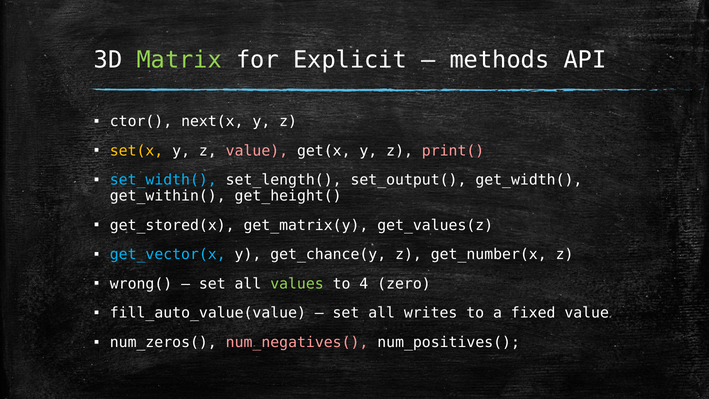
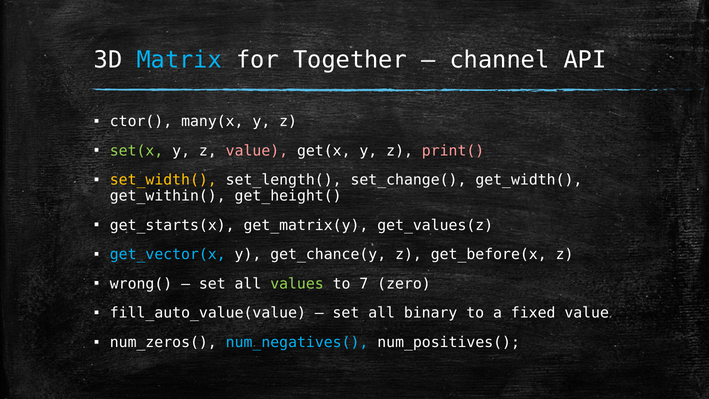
Matrix colour: light green -> light blue
Explicit: Explicit -> Together
methods: methods -> channel
next(x: next(x -> many(x
set(x colour: yellow -> light green
set_width( colour: light blue -> yellow
set_output(: set_output( -> set_change(
get_stored(x: get_stored(x -> get_starts(x
get_number(x: get_number(x -> get_before(x
4: 4 -> 7
writes: writes -> binary
num_negatives( colour: pink -> light blue
